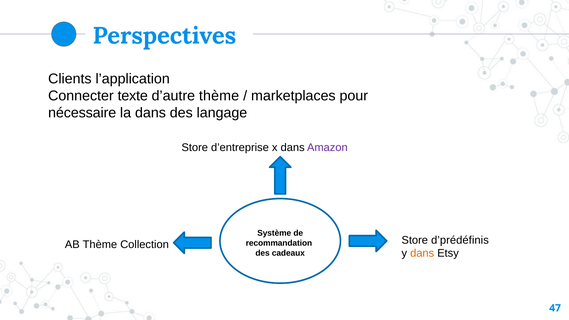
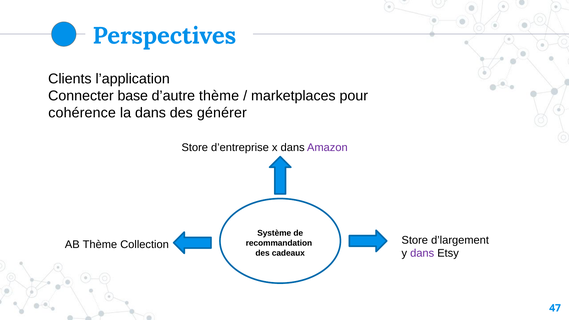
texte: texte -> base
nécessaire: nécessaire -> cohérence
langage: langage -> générer
d’prédéfinis: d’prédéfinis -> d’largement
dans at (422, 253) colour: orange -> purple
